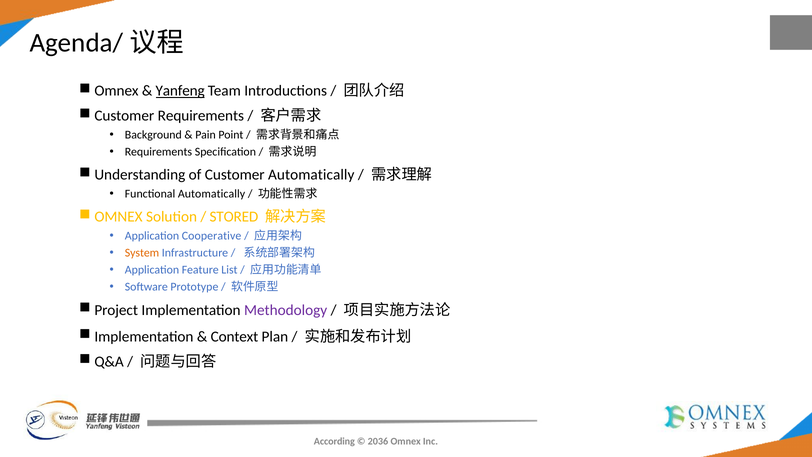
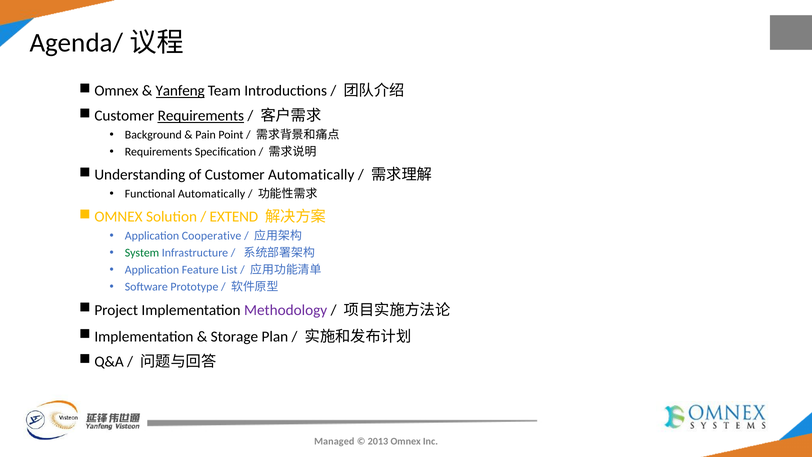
Requirements at (201, 116) underline: none -> present
STORED: STORED -> EXTEND
System colour: orange -> green
Context: Context -> Storage
According: According -> Managed
2036: 2036 -> 2013
